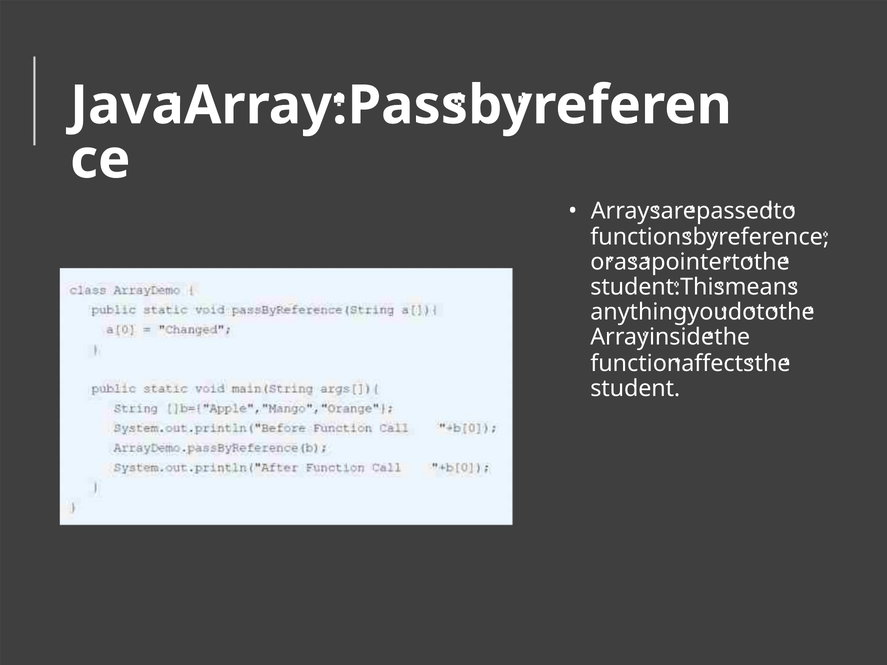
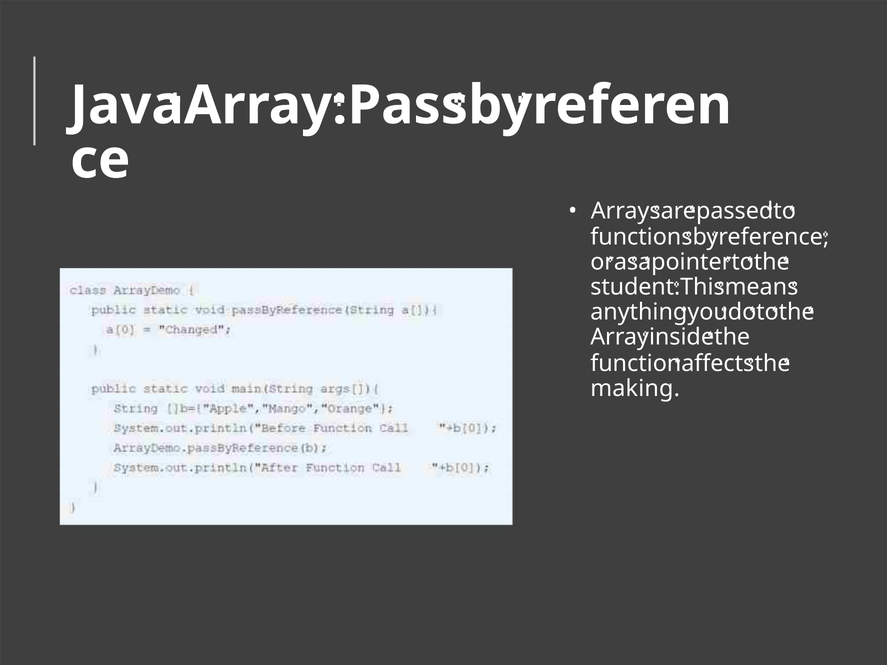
student at (635, 389): student -> making
